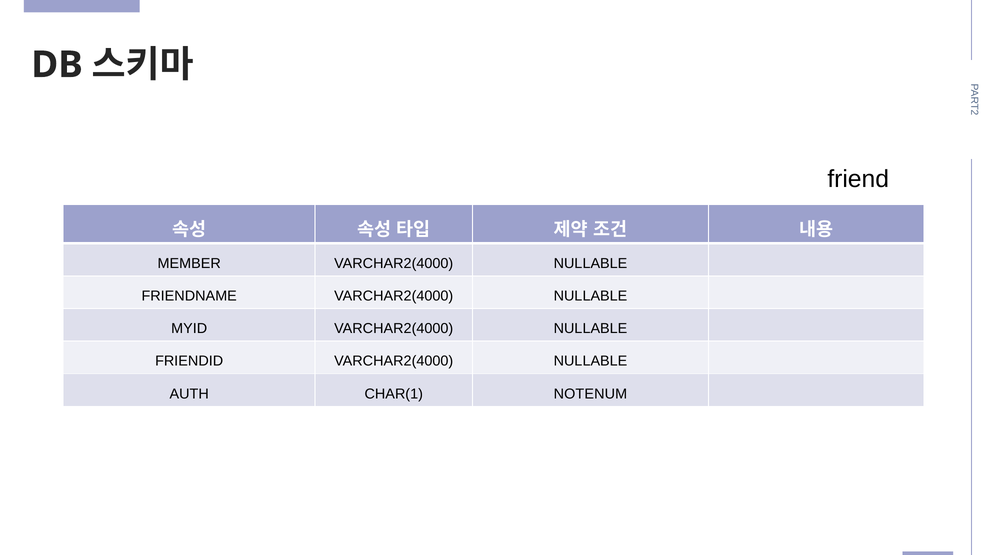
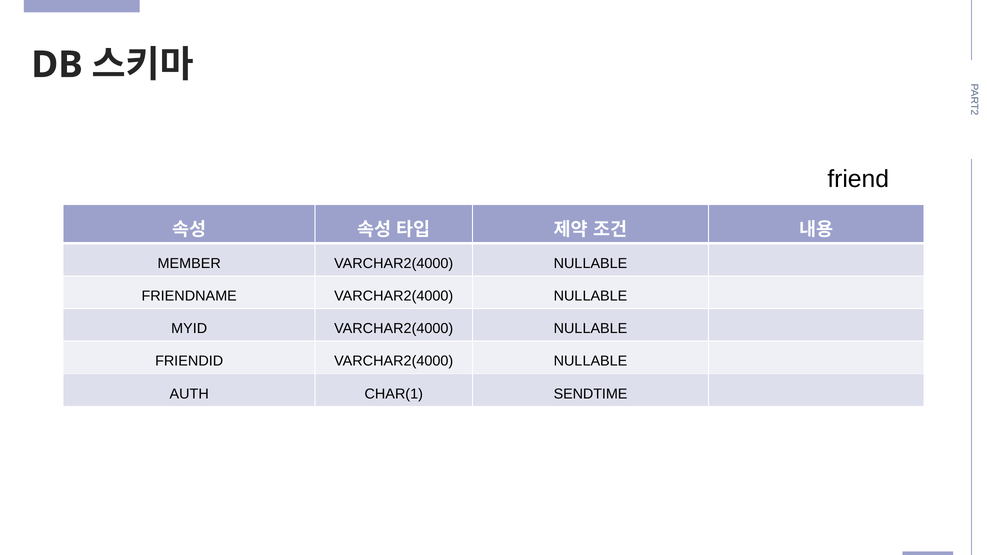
NOTENUM: NOTENUM -> SENDTIME
